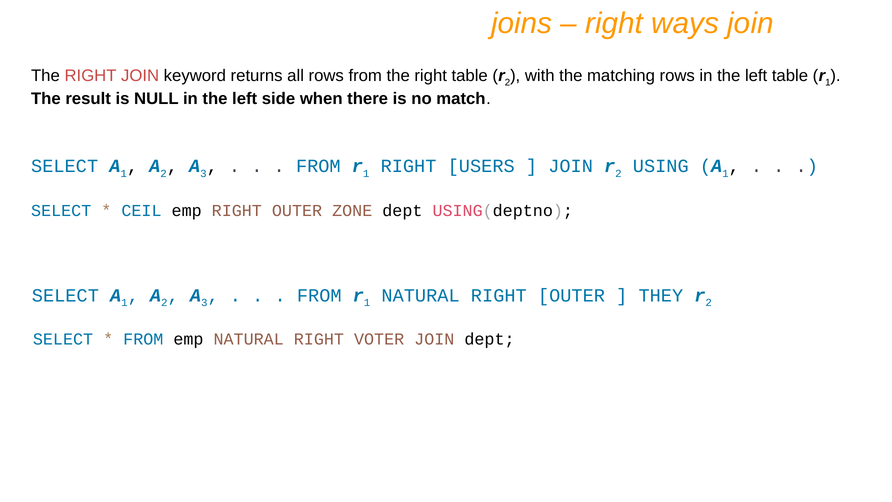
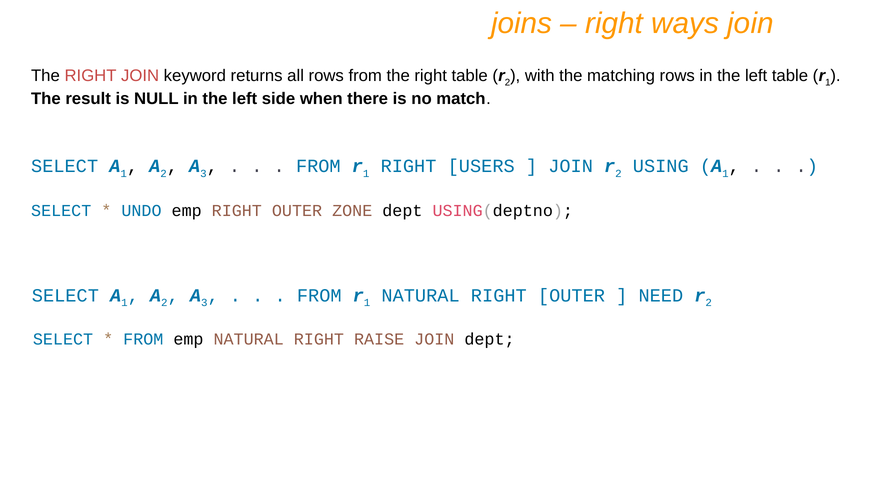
CEIL: CEIL -> UNDO
THEY: THEY -> NEED
VOTER: VOTER -> RAISE
